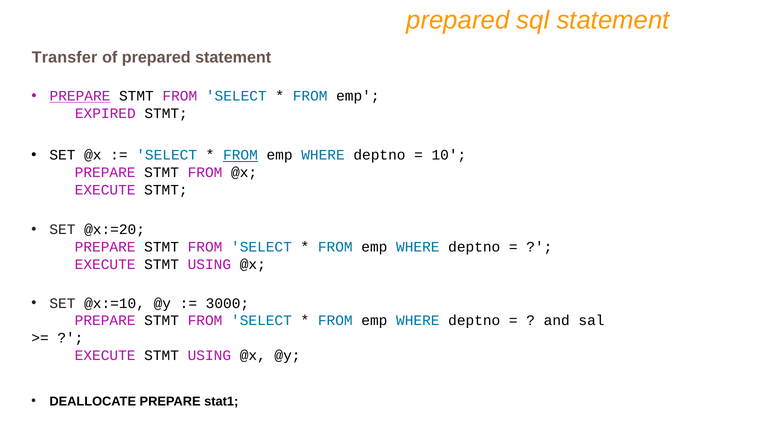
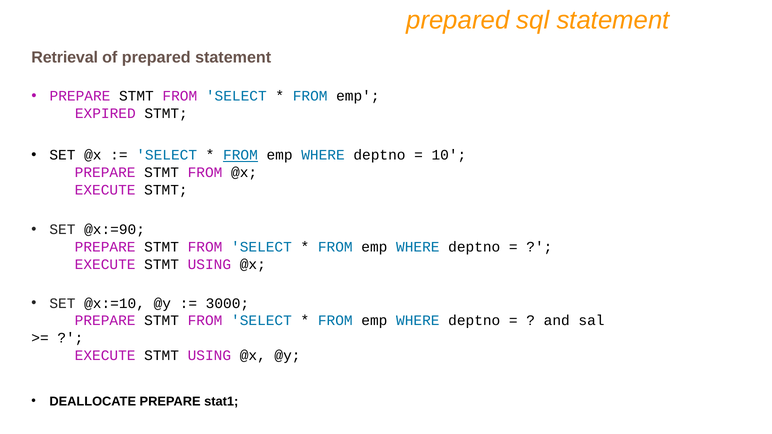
Transfer: Transfer -> Retrieval
PREPARE at (80, 96) underline: present -> none
@x:=20: @x:=20 -> @x:=90
